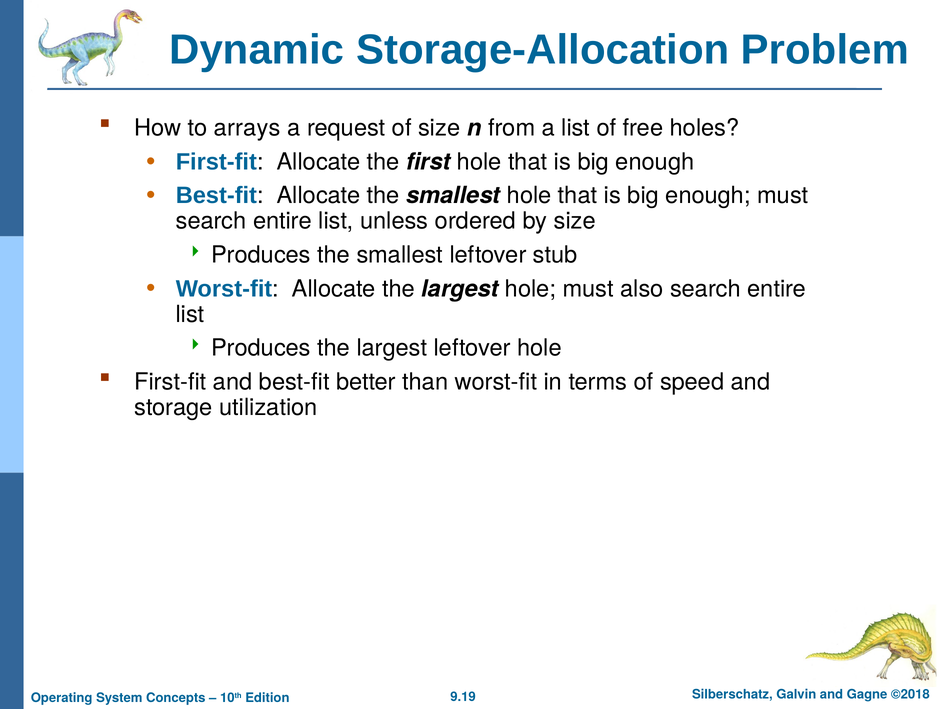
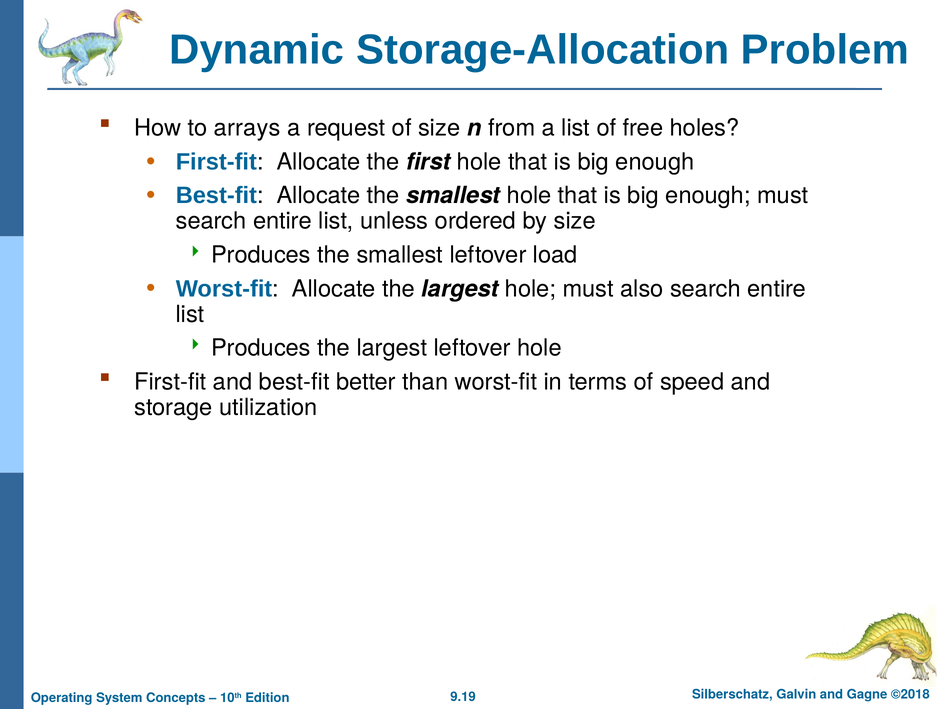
stub: stub -> load
